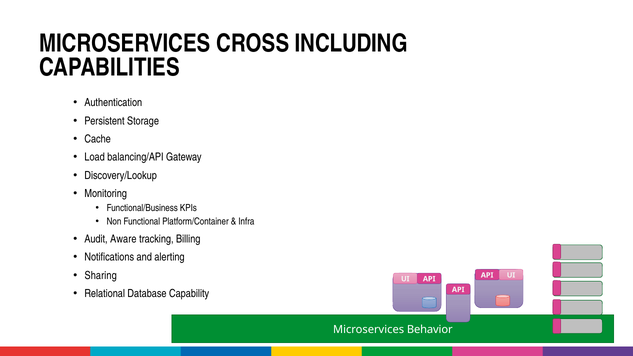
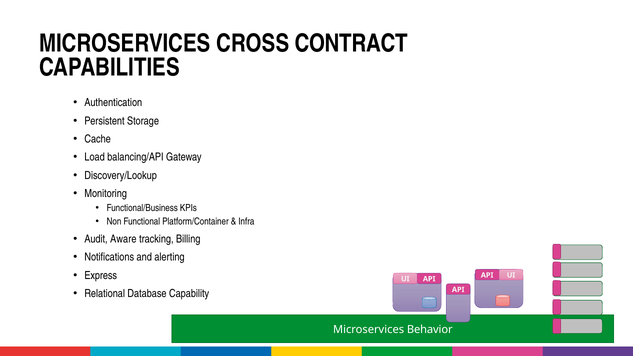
INCLUDING: INCLUDING -> CONTRACT
Sharing: Sharing -> Express
